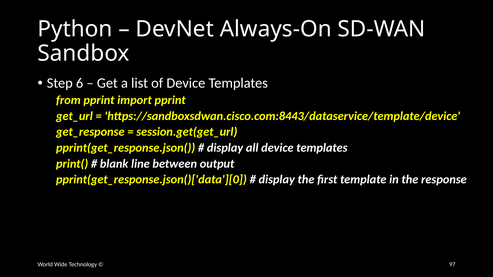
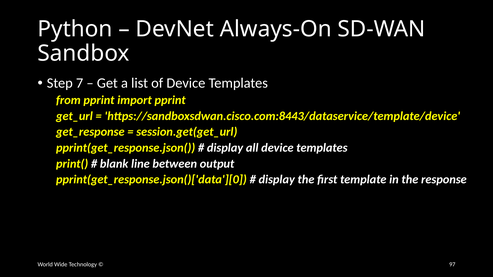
6: 6 -> 7
